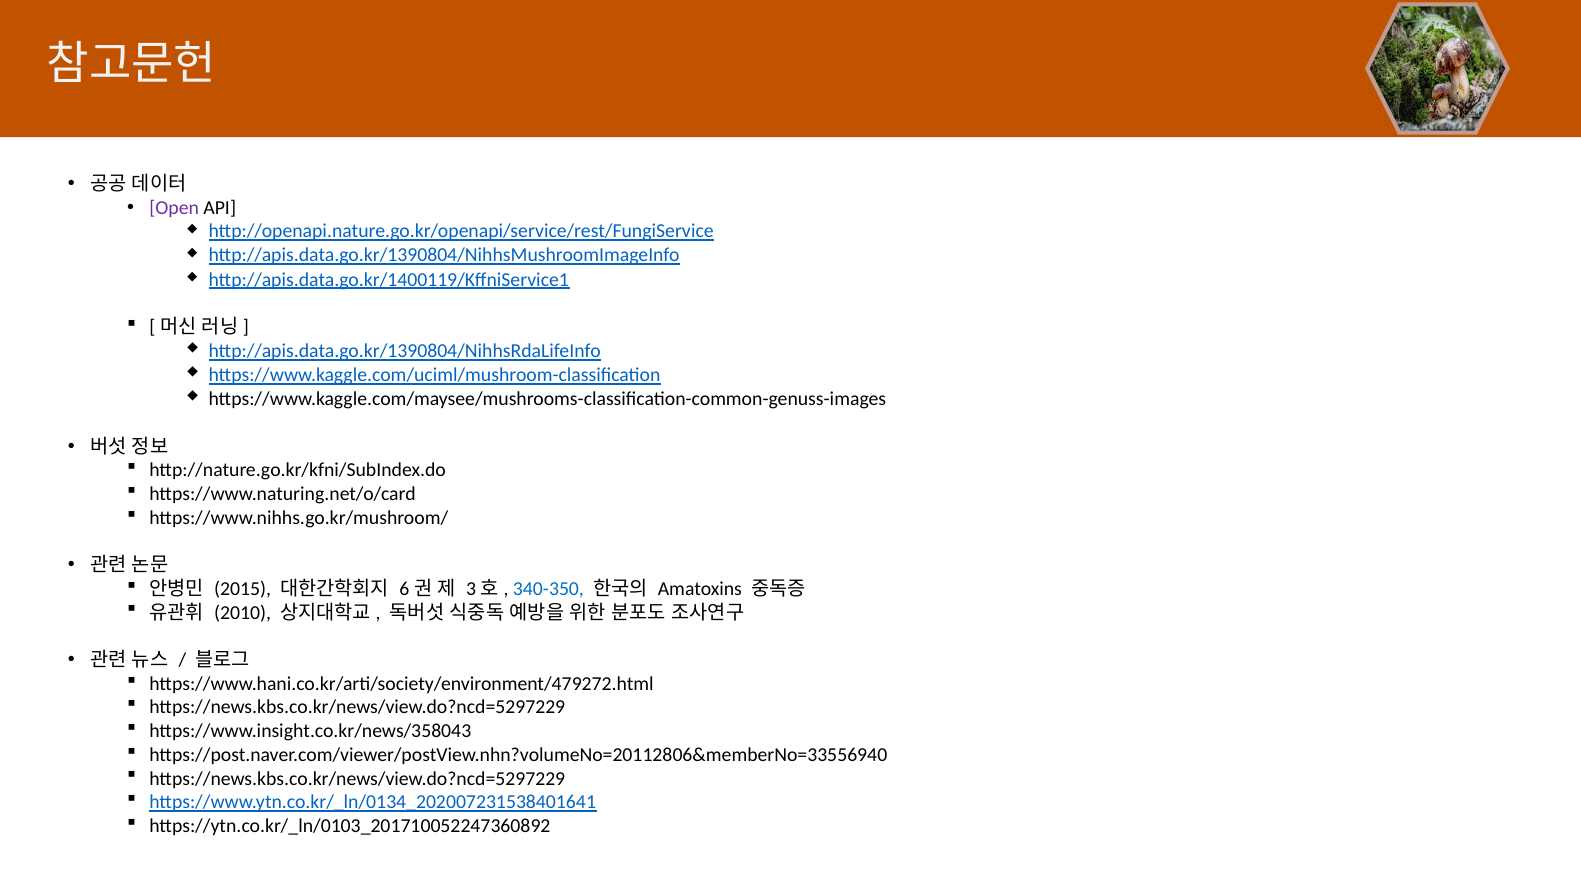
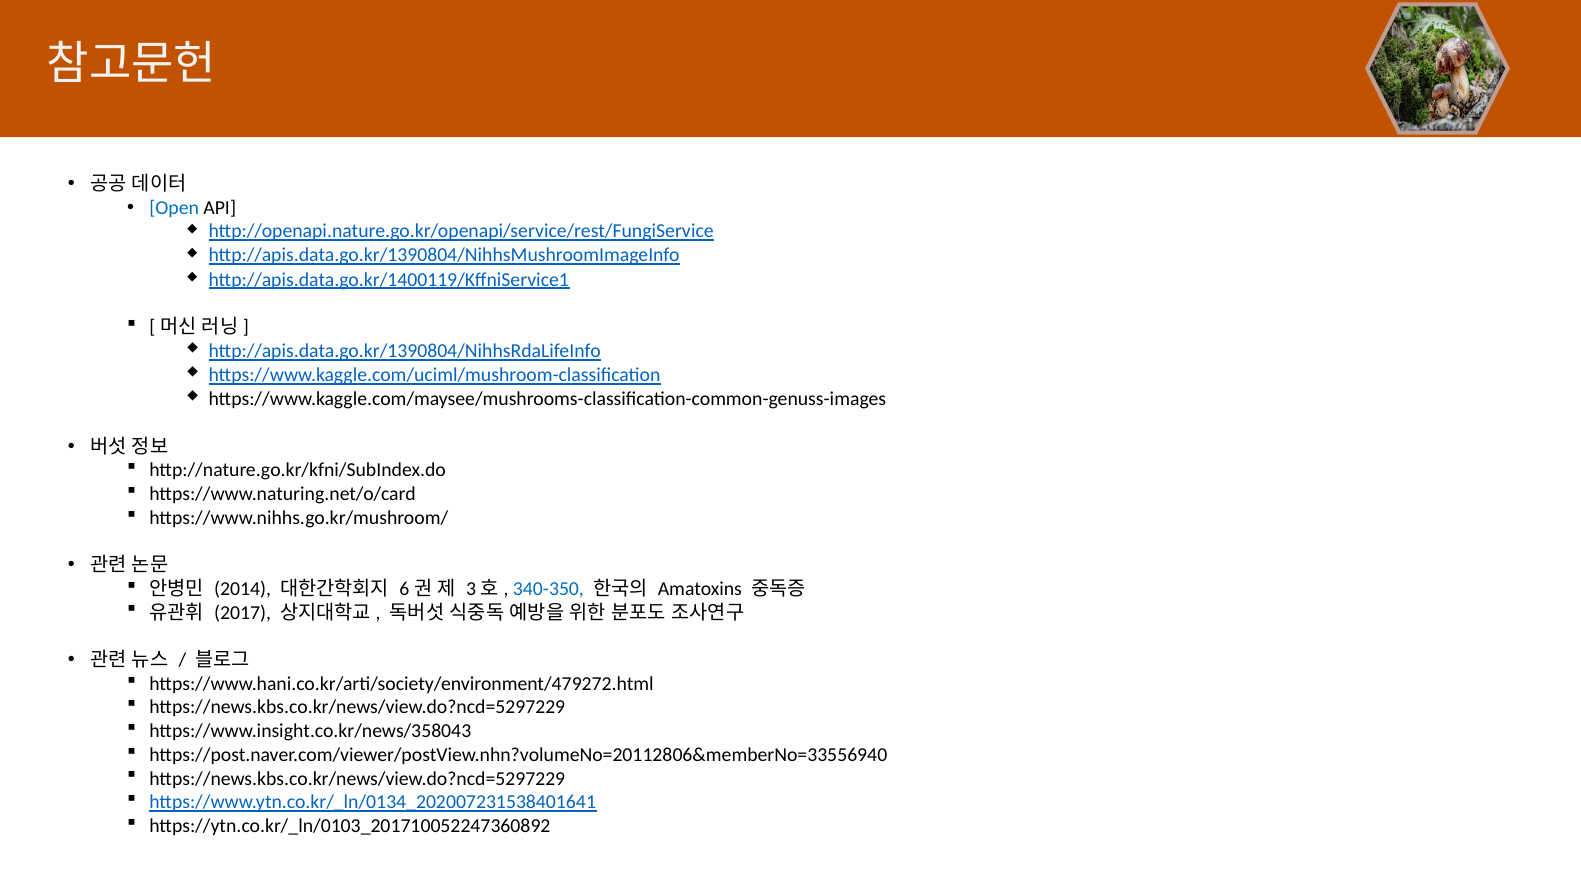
Open colour: purple -> blue
2015: 2015 -> 2014
2010: 2010 -> 2017
